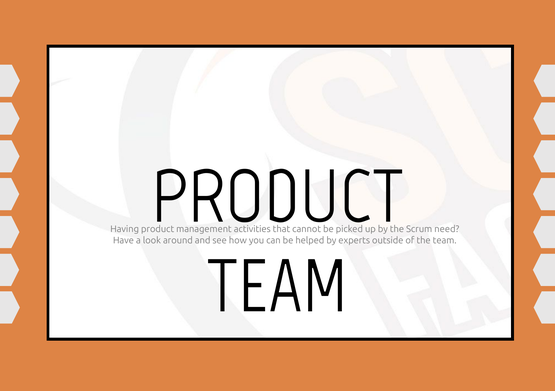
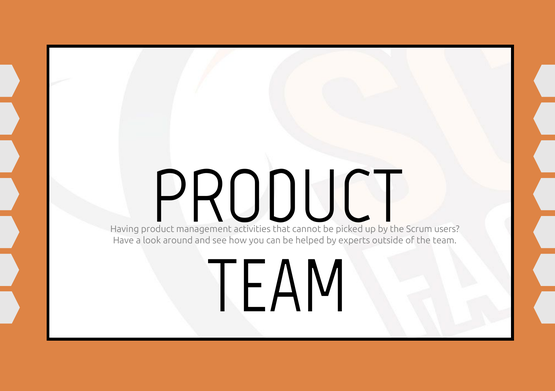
need: need -> users
